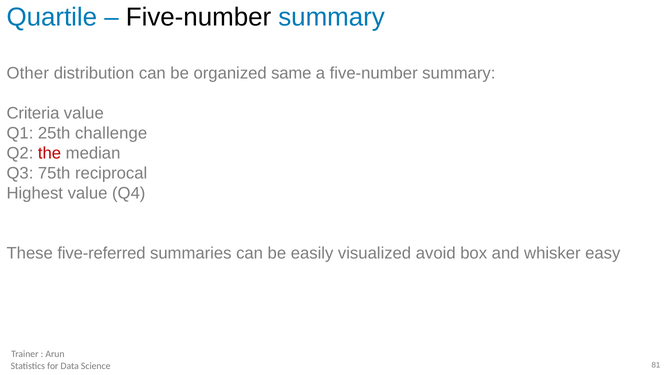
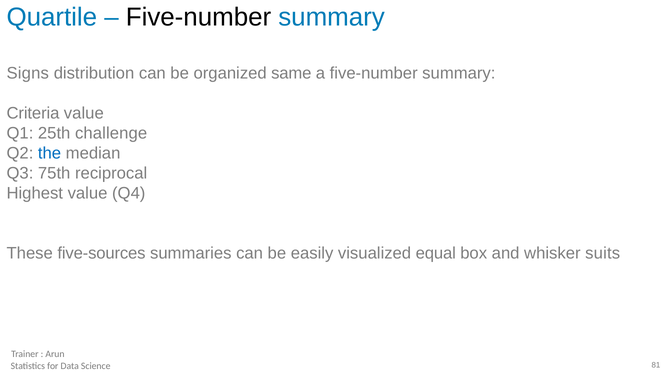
Other: Other -> Signs
the colour: red -> blue
five-referred: five-referred -> five-sources
avoid: avoid -> equal
easy: easy -> suits
